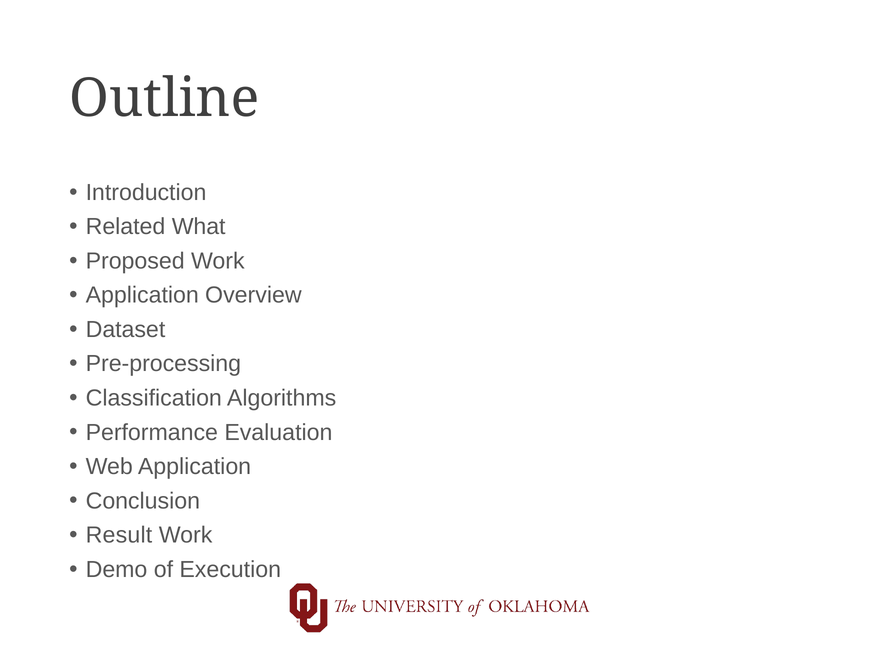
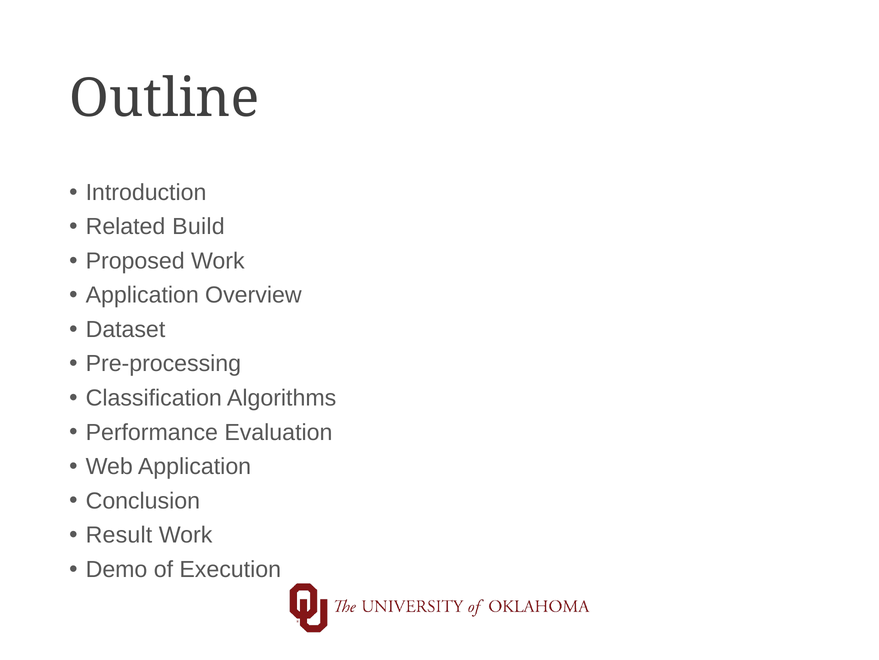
What: What -> Build
